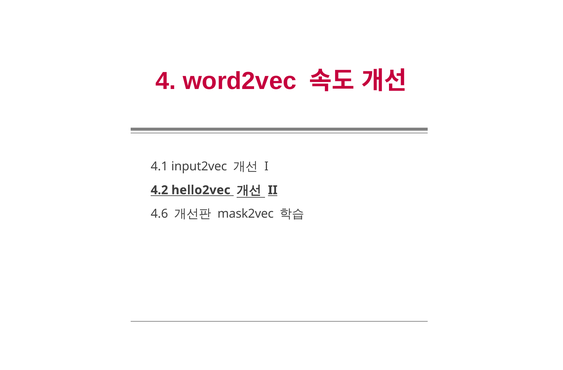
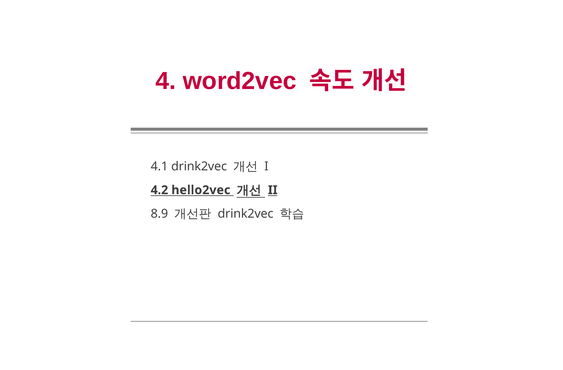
4.1 input2vec: input2vec -> drink2vec
4.6: 4.6 -> 8.9
mask2vec at (246, 214): mask2vec -> drink2vec
